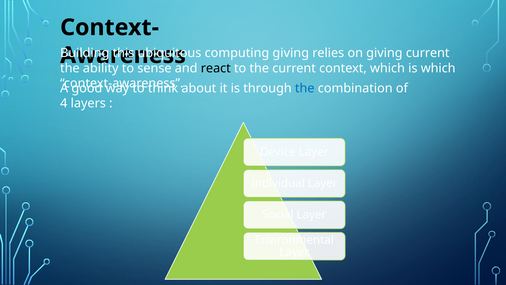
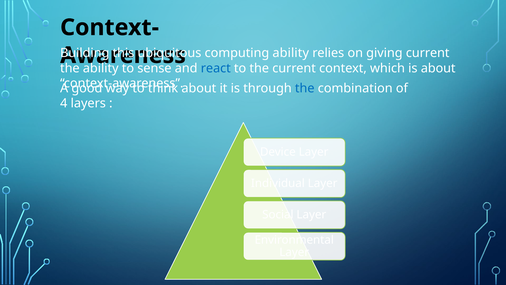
computing giving: giving -> ability
react colour: black -> blue
is which: which -> about
